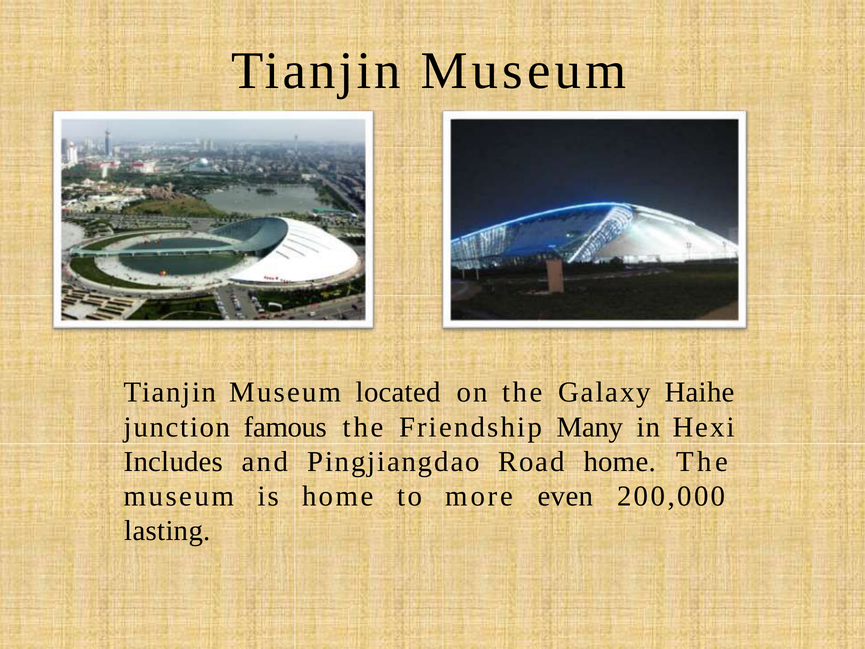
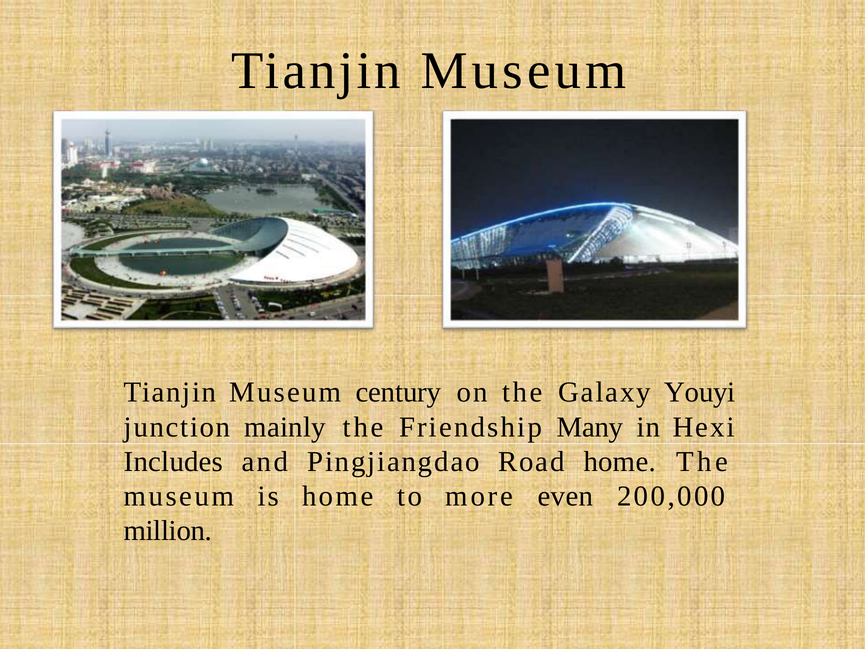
located: located -> century
Haihe: Haihe -> Youyi
famous: famous -> mainly
lasting: lasting -> million
